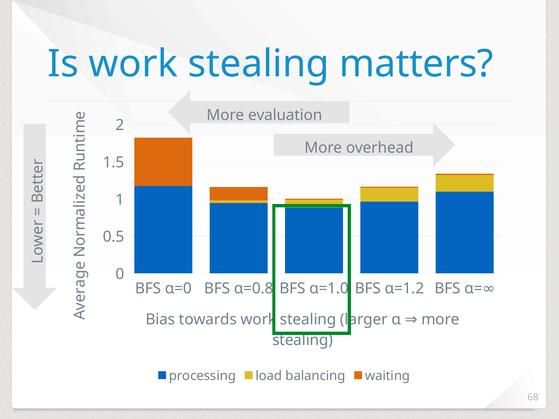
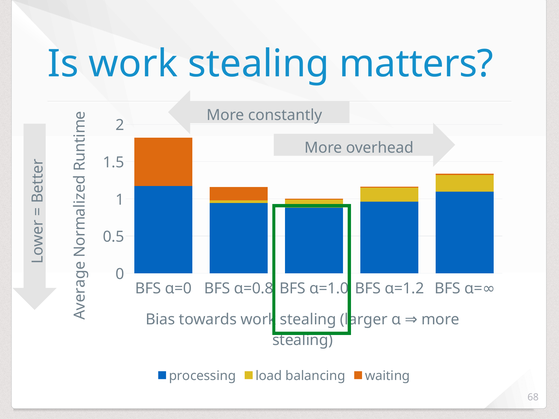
evaluation: evaluation -> constantly
